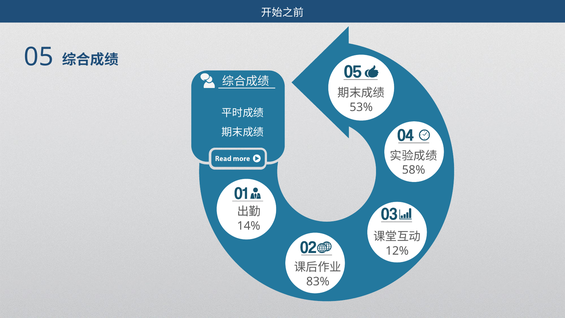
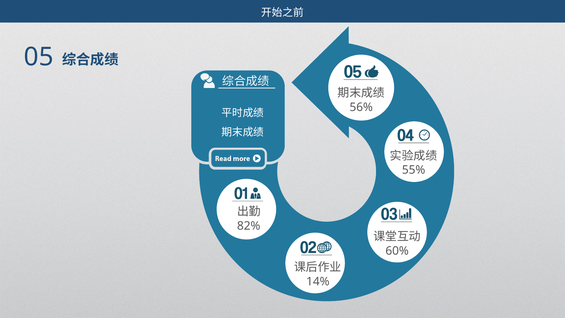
53%: 53% -> 56%
58%: 58% -> 55%
14%: 14% -> 82%
12%: 12% -> 60%
83%: 83% -> 14%
